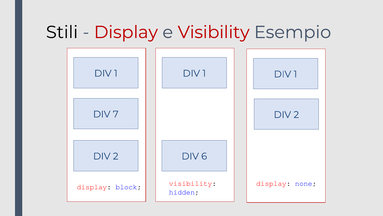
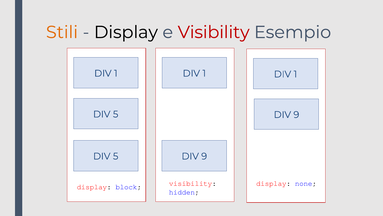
Stili colour: black -> orange
Display at (126, 32) colour: red -> black
7 at (116, 114): 7 -> 5
2 at (296, 114): 2 -> 9
2 at (116, 156): 2 -> 5
6 at (204, 156): 6 -> 9
